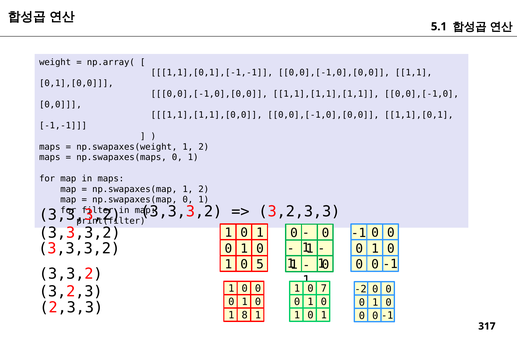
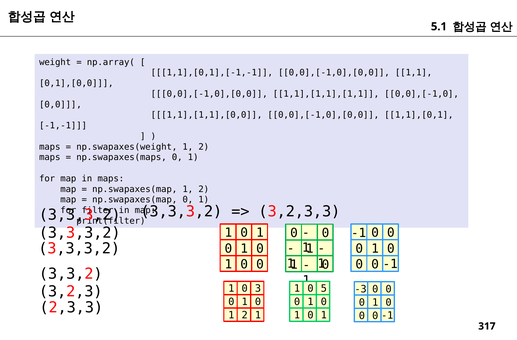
5 at (260, 264): 5 -> 0
0 at (258, 288): 0 -> 3
7: 7 -> 5
-2: -2 -> -3
8 at (245, 315): 8 -> 2
